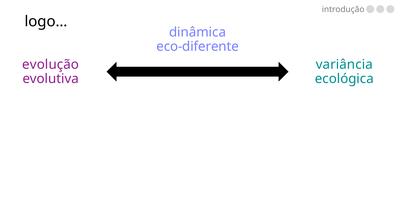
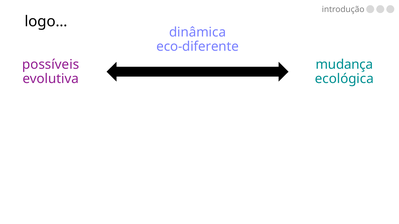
evolução: evolução -> possíveis
variância: variância -> mudança
